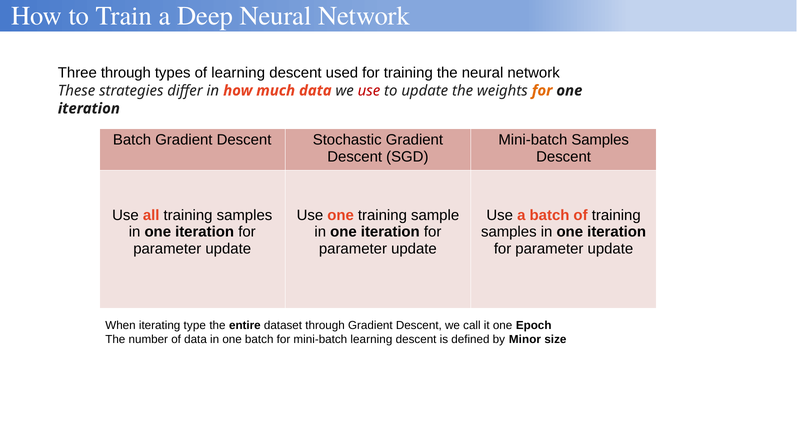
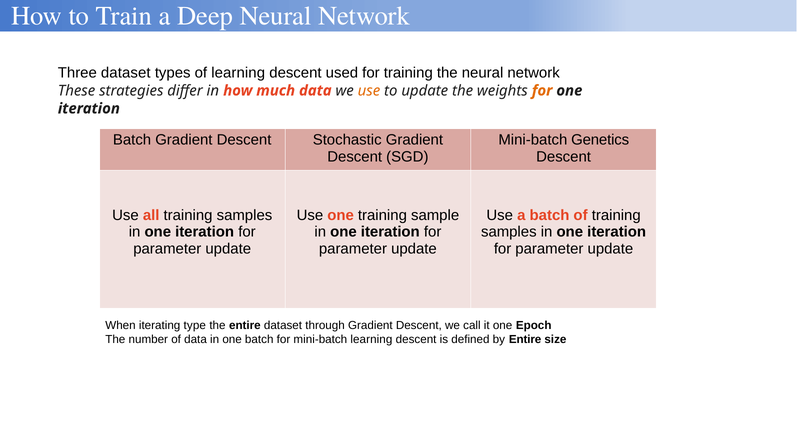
Three through: through -> dataset
use at (369, 91) colour: red -> orange
Mini-batch Samples: Samples -> Genetics
by Minor: Minor -> Entire
